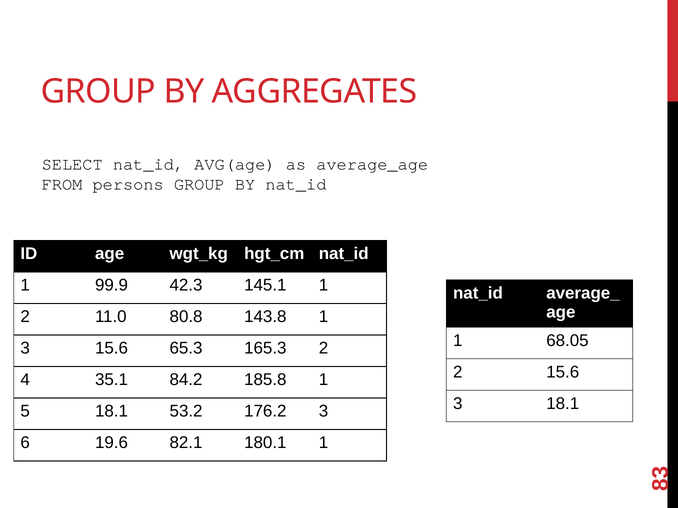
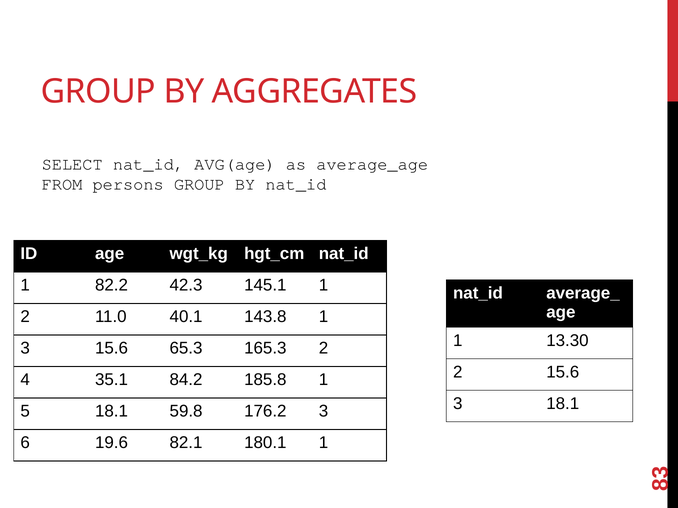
99.9: 99.9 -> 82.2
80.8: 80.8 -> 40.1
68.05: 68.05 -> 13.30
53.2: 53.2 -> 59.8
